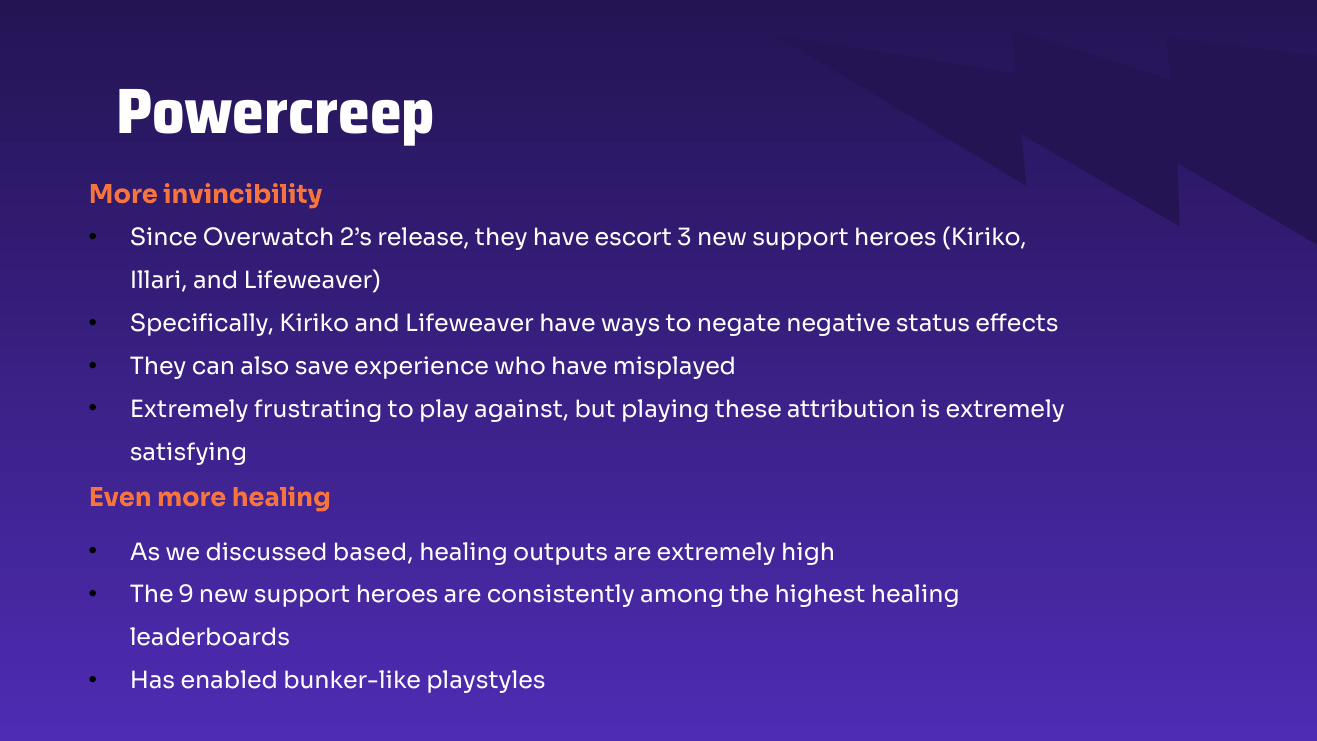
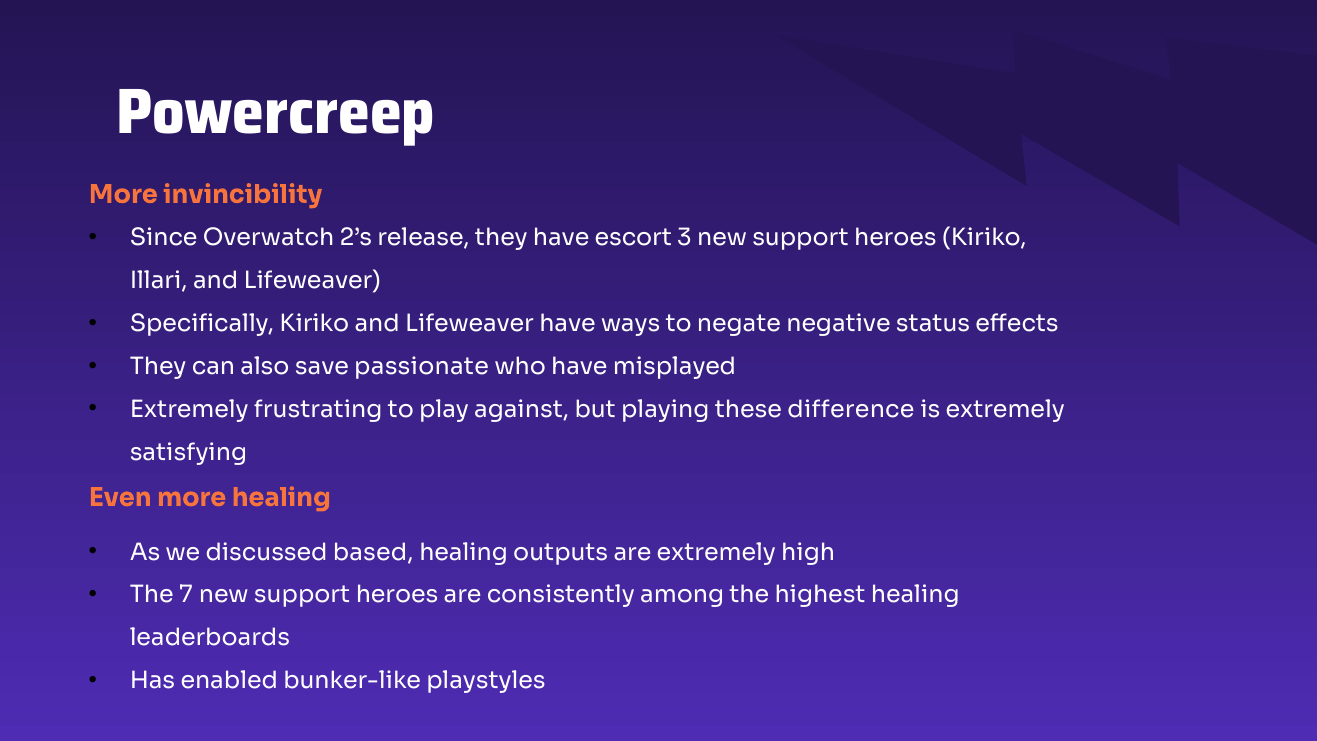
experience: experience -> passionate
attribution: attribution -> difference
9: 9 -> 7
